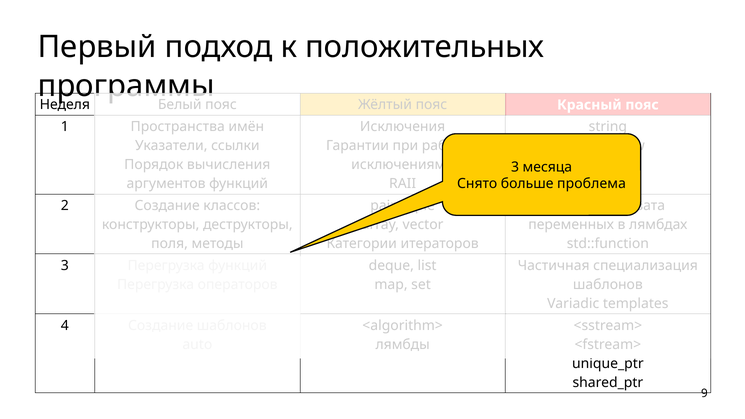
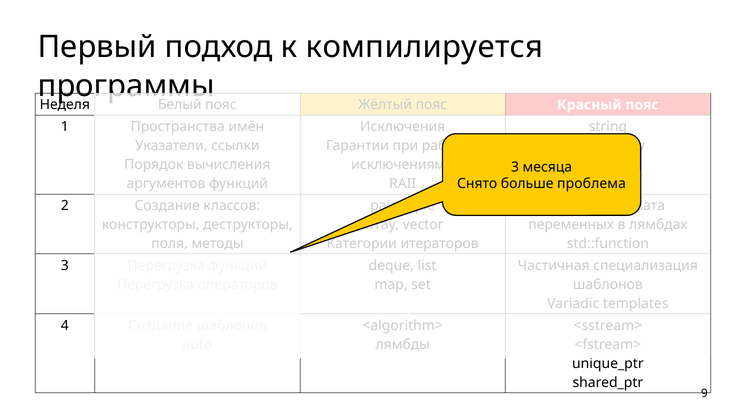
положительных: положительных -> компилируется
